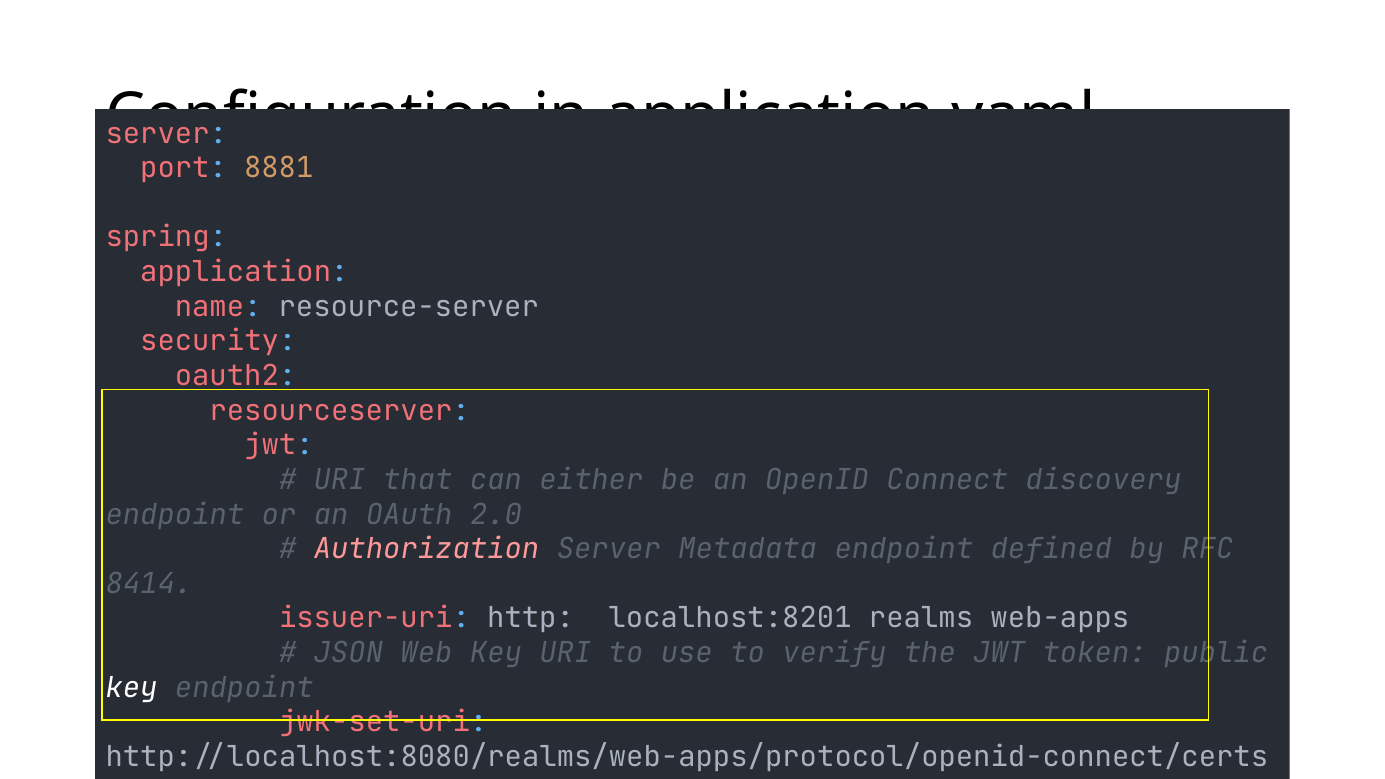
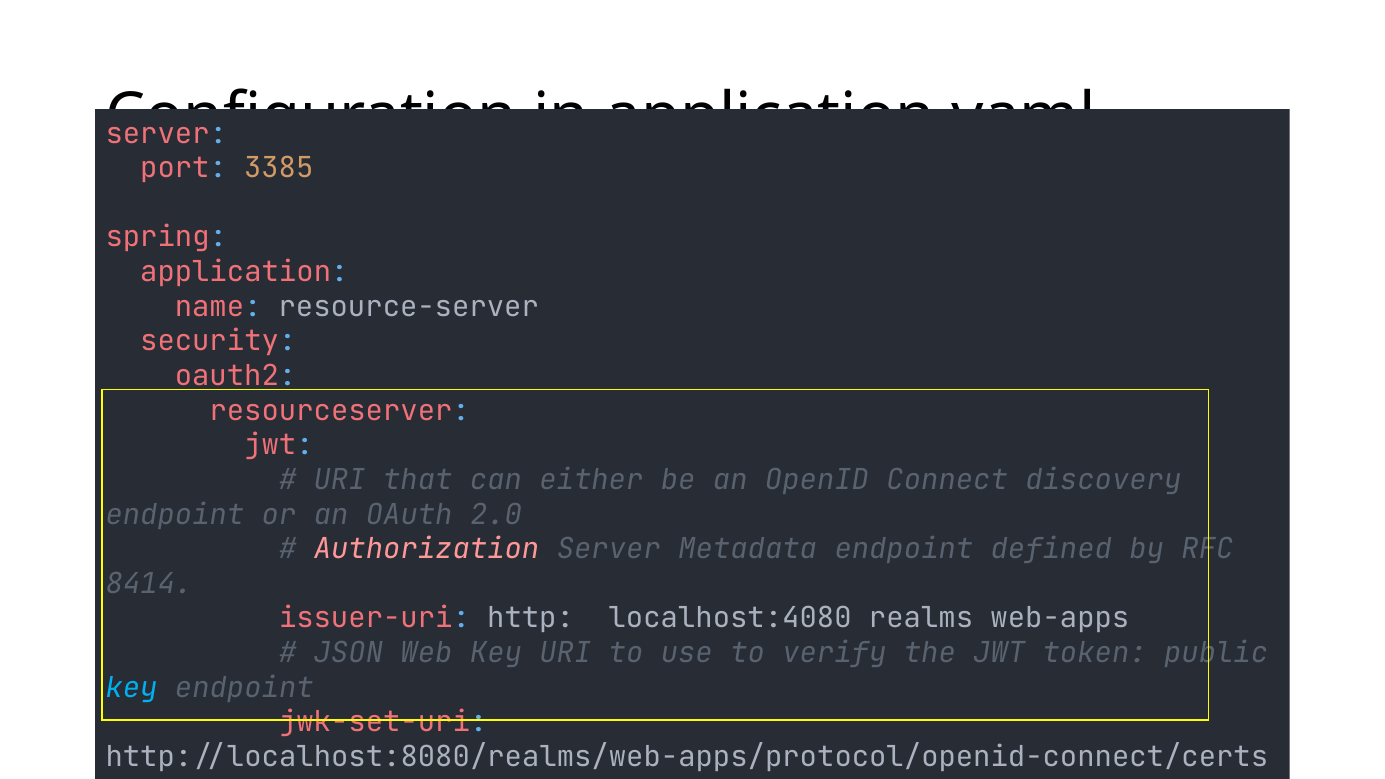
8881: 8881 -> 3385
http://localhost:8201/realms/web-apps: http://localhost:8201/realms/web-apps -> http://localhost:4080/realms/web-apps
key at (132, 688) colour: white -> light blue
